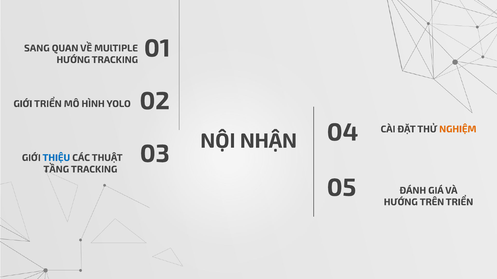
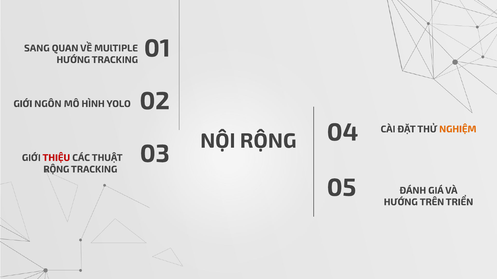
GIỚI TRIỂN: TRIỂN -> NGÔN
NỘI NHẬN: NHẬN -> RỘNG
THIỆU colour: blue -> red
TẦNG at (56, 170): TẦNG -> RỘNG
